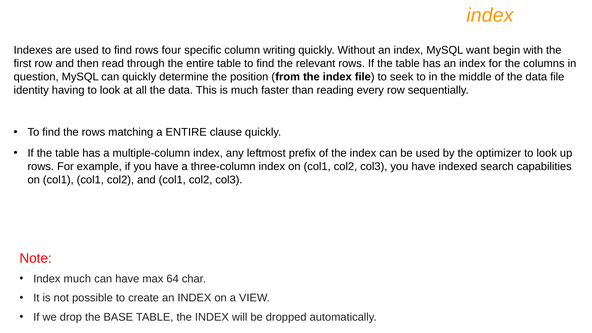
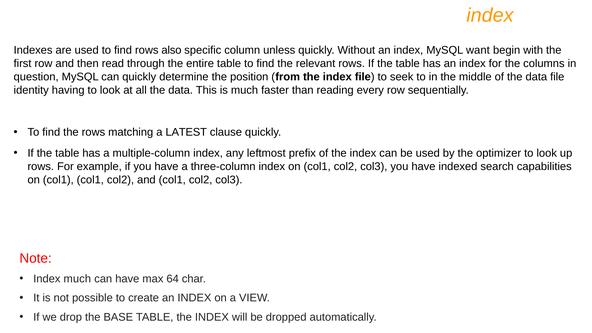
four: four -> also
writing: writing -> unless
a ENTIRE: ENTIRE -> LATEST
